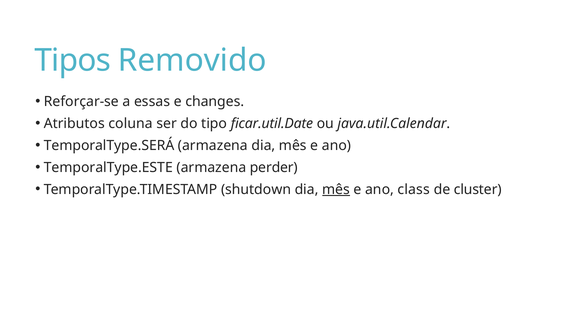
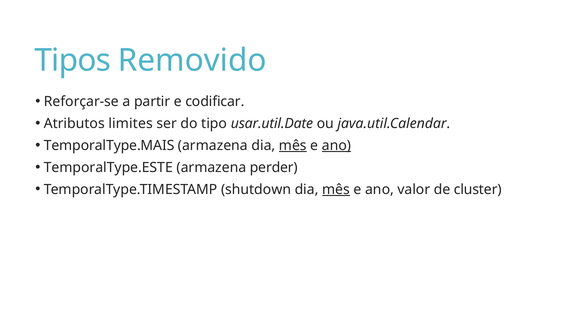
essas: essas -> partir
changes: changes -> codificar
coluna: coluna -> limites
ficar.util.Date: ficar.util.Date -> usar.util.Date
TemporalType.SERÁ: TemporalType.SERÁ -> TemporalType.MAIS
mês at (293, 145) underline: none -> present
ano at (336, 145) underline: none -> present
class: class -> valor
